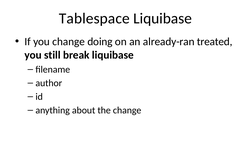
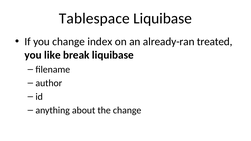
doing: doing -> index
still: still -> like
